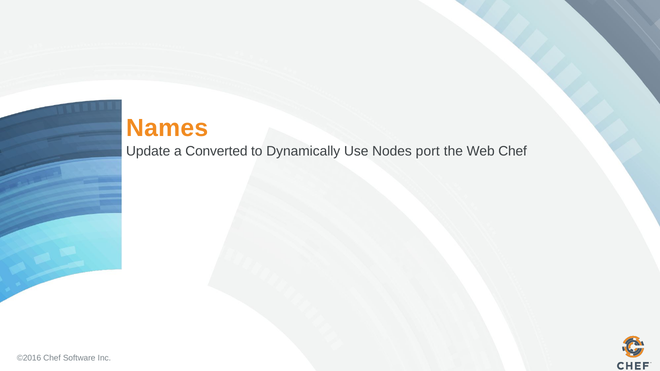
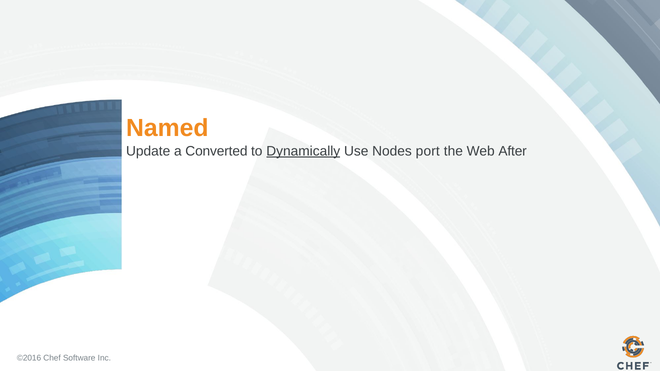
Names: Names -> Named
Dynamically underline: none -> present
Web Chef: Chef -> After
